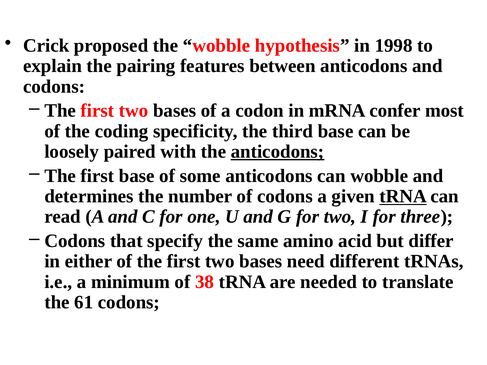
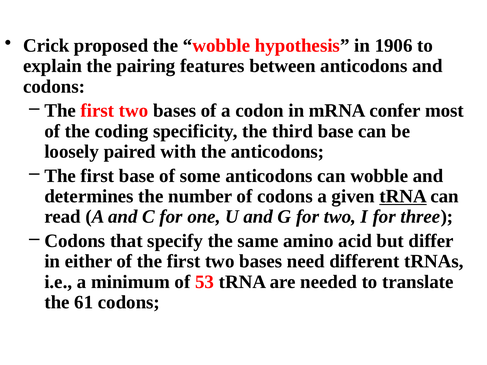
1998: 1998 -> 1906
anticodons at (278, 152) underline: present -> none
38: 38 -> 53
